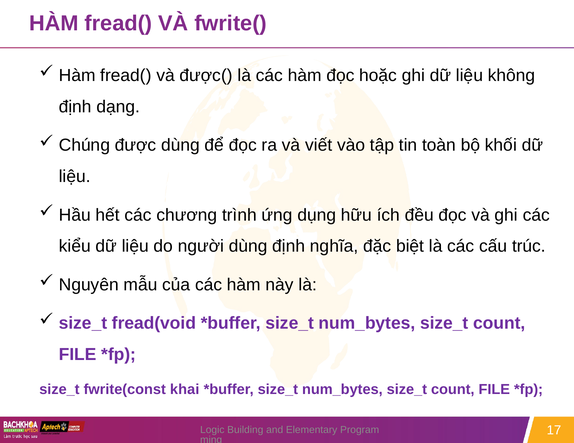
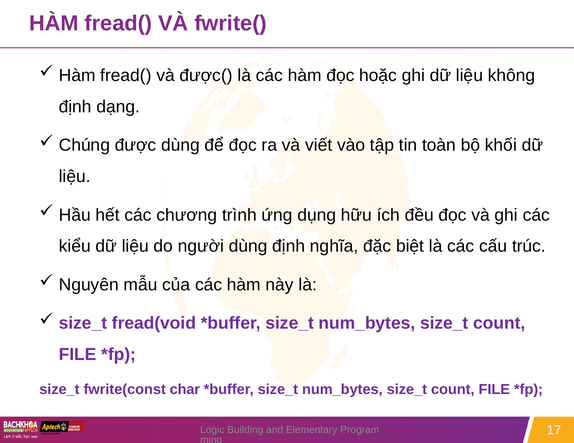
khai: khai -> char
